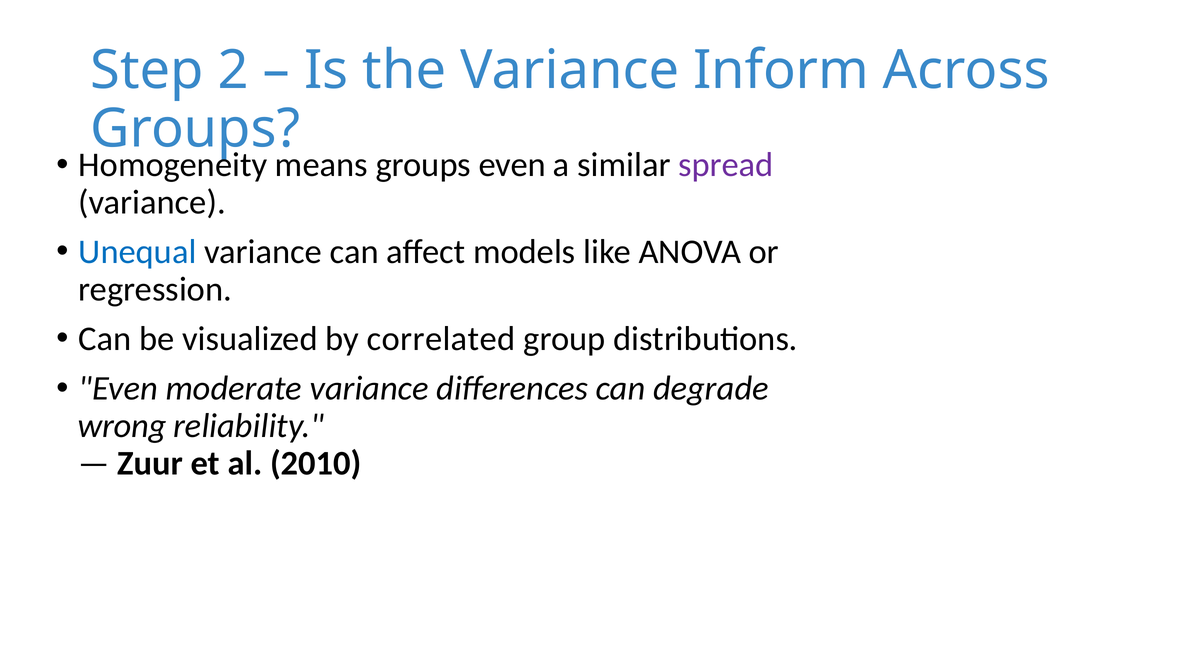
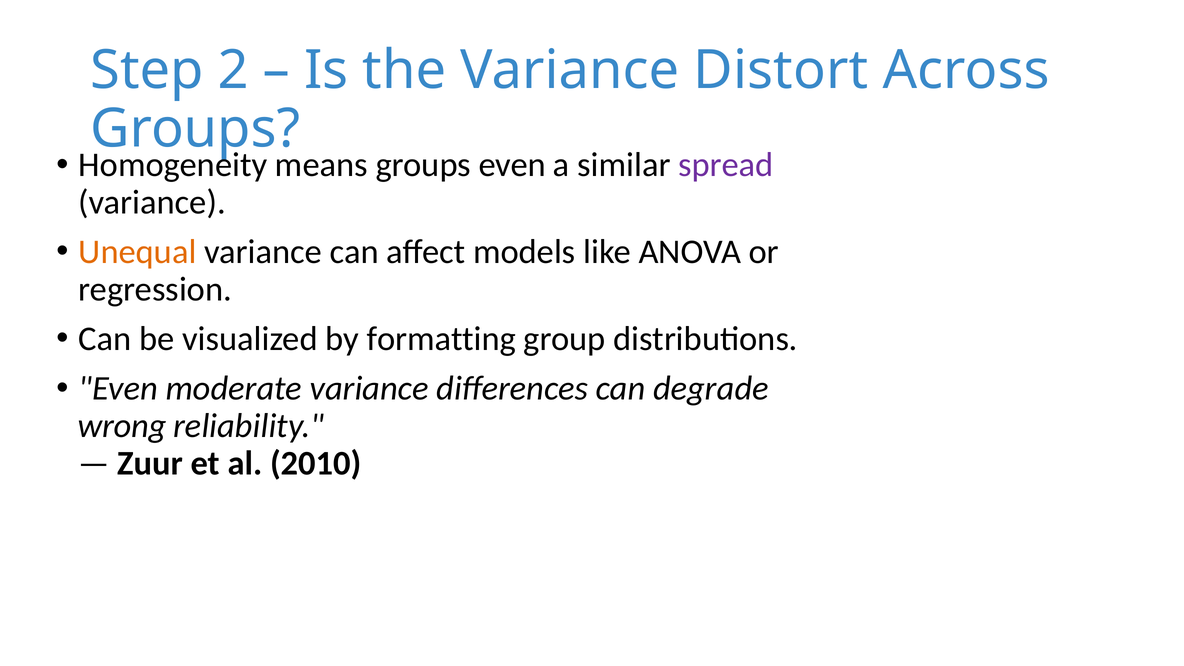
Inform: Inform -> Distort
Unequal colour: blue -> orange
correlated: correlated -> formatting
